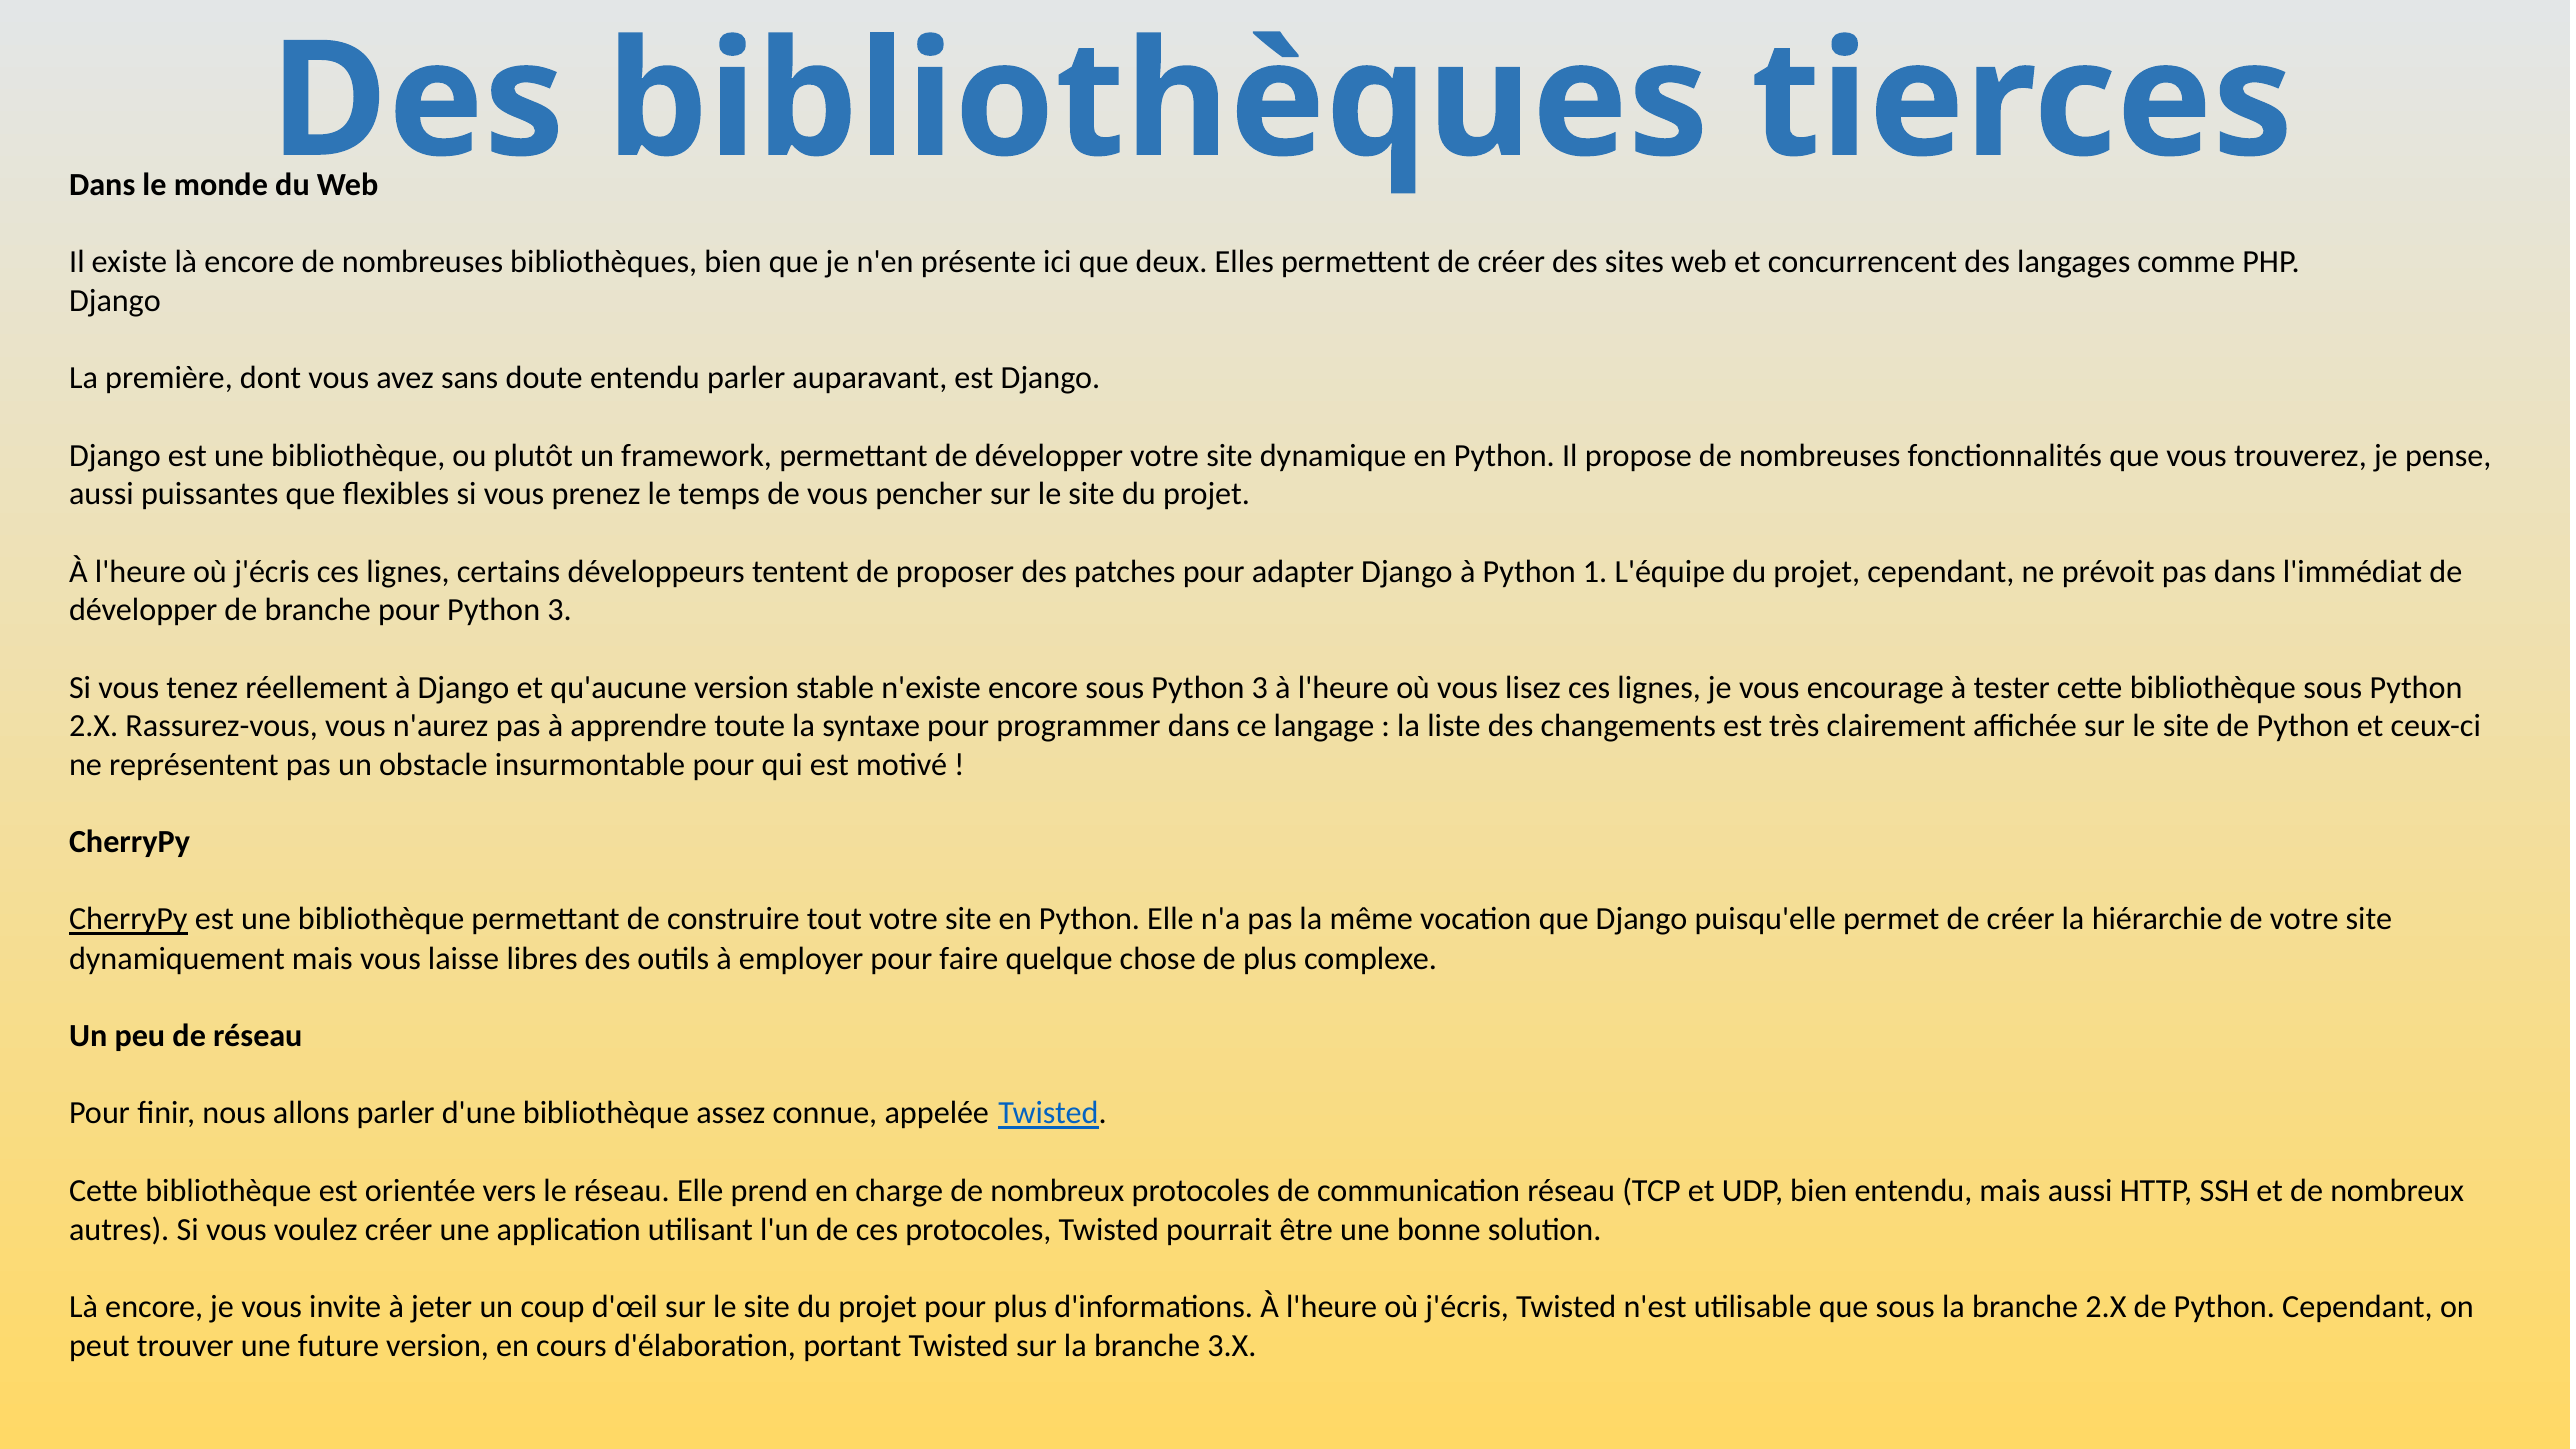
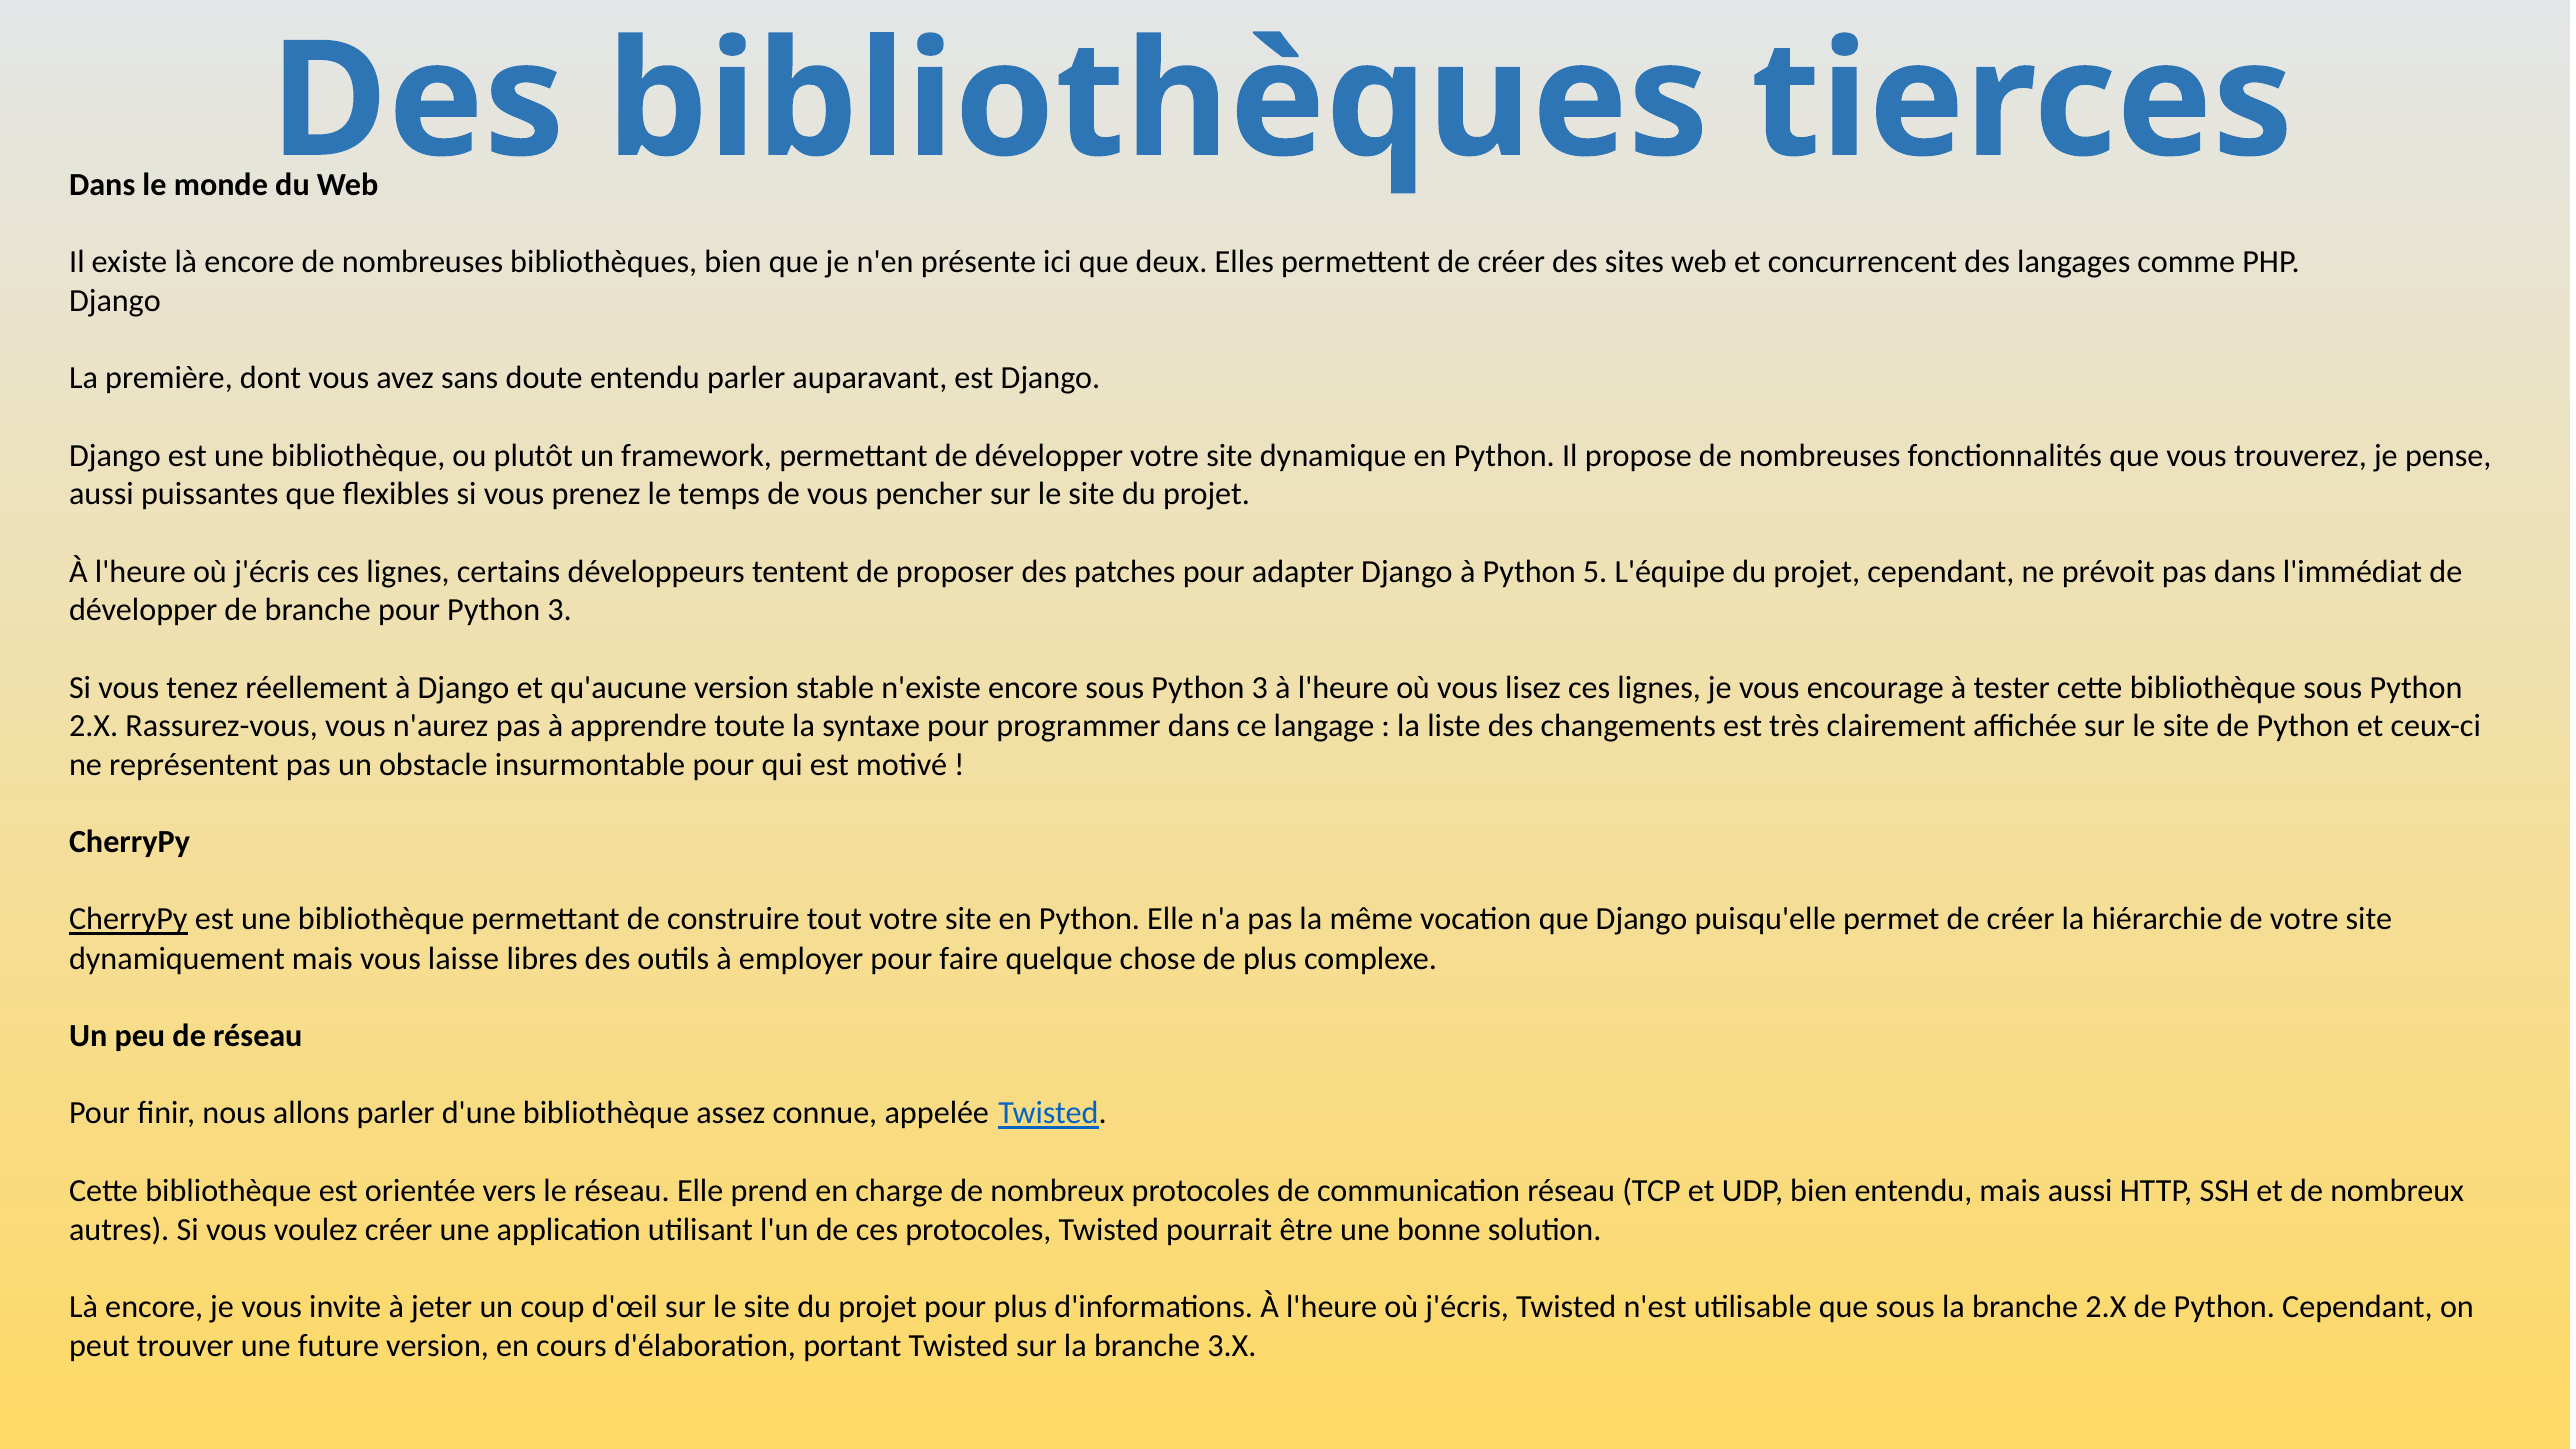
1: 1 -> 5
